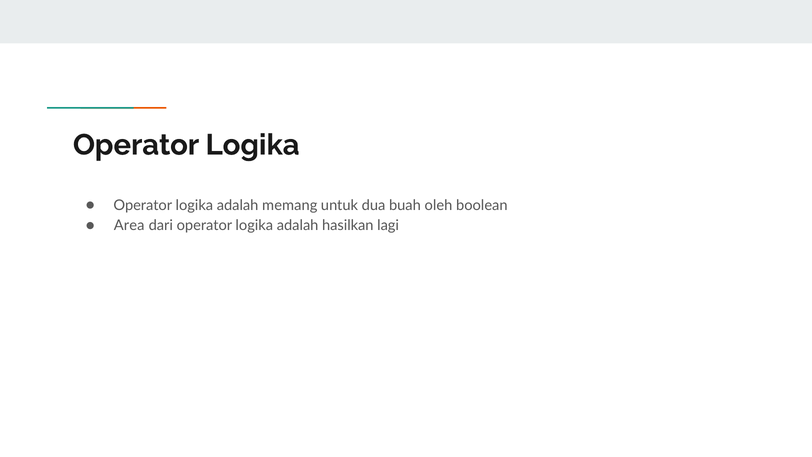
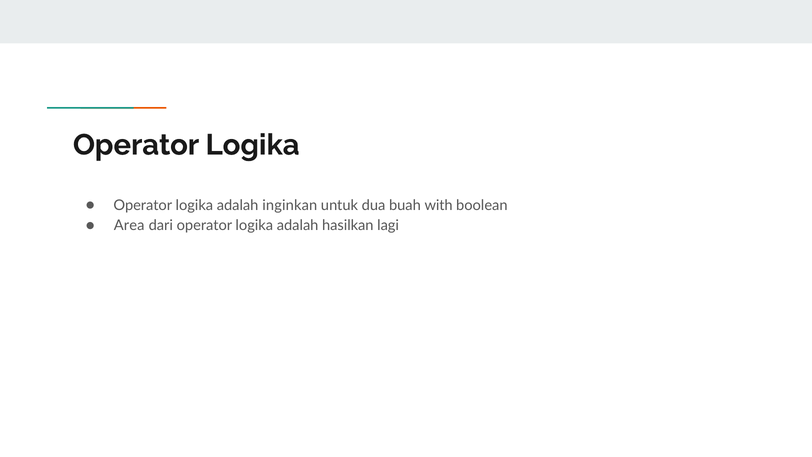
memang: memang -> inginkan
oleh: oleh -> with
